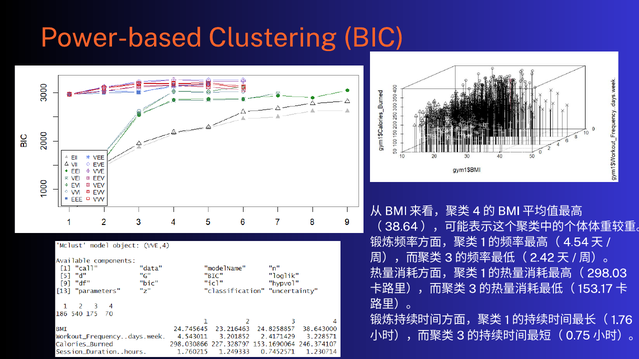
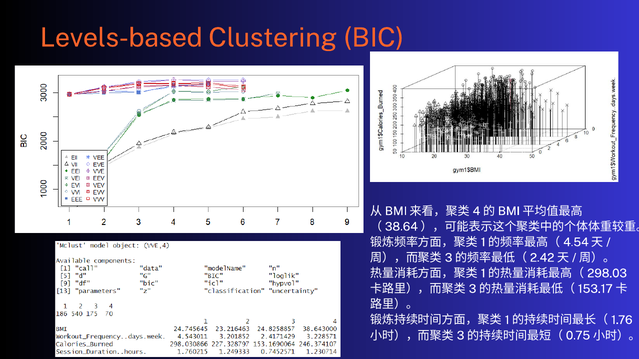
Power-based: Power-based -> Levels-based
